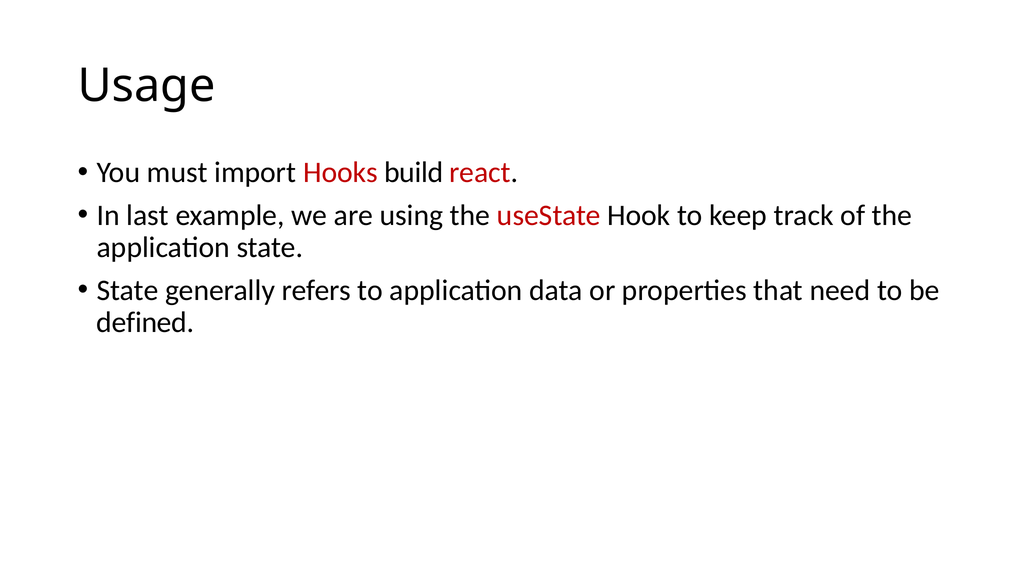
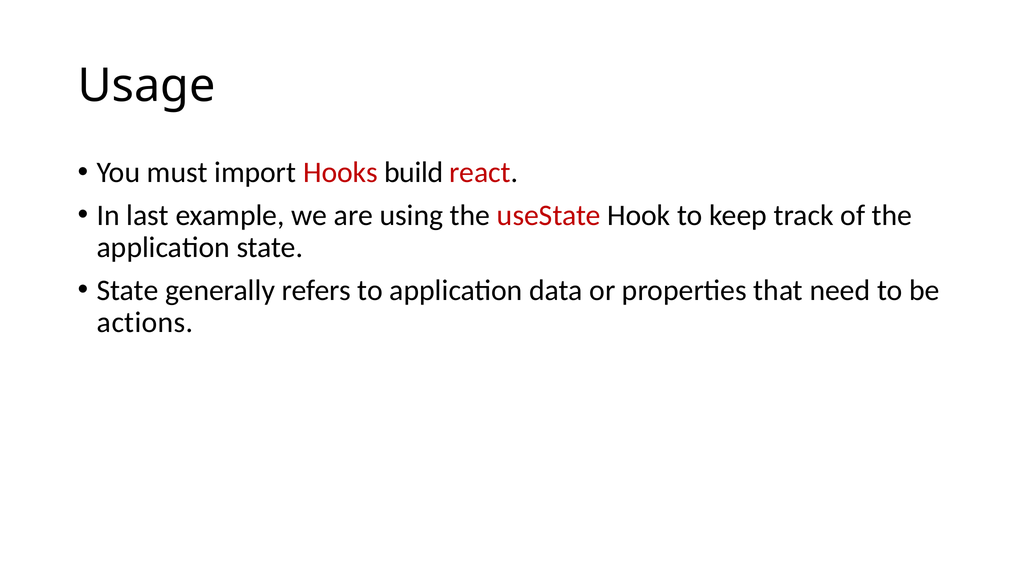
defined: defined -> actions
